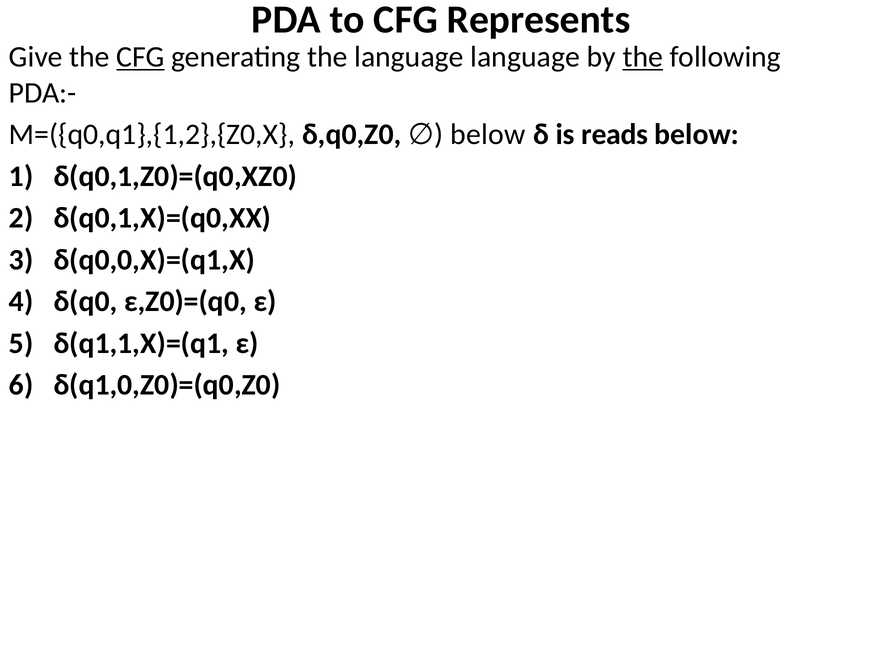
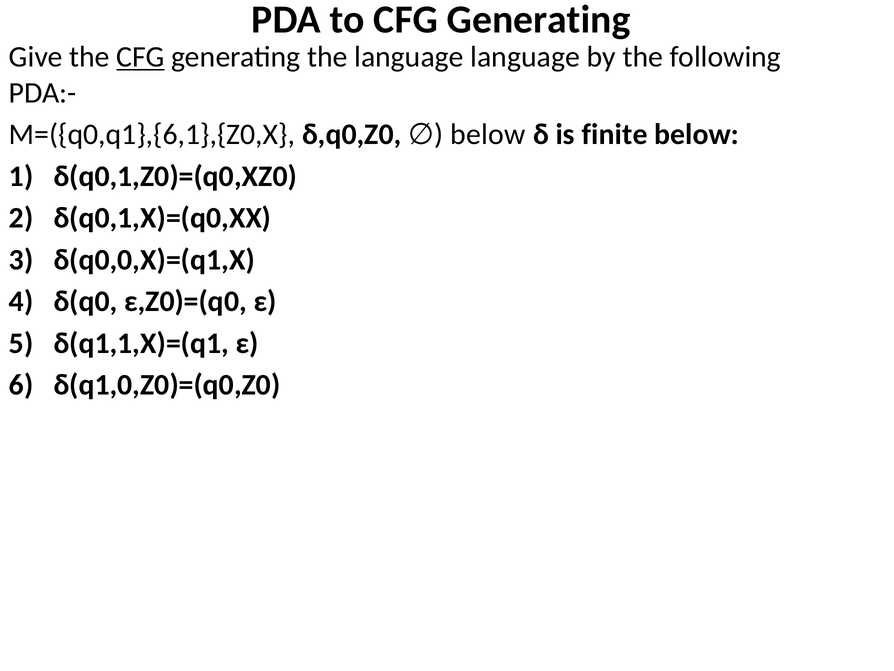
to CFG Represents: Represents -> Generating
the at (643, 57) underline: present -> none
reads: reads -> finite
M=({q0,q1},{1,2},{Z0,X: M=({q0,q1},{1,2},{Z0,X -> M=({q0,q1},{6,1},{Z0,X
